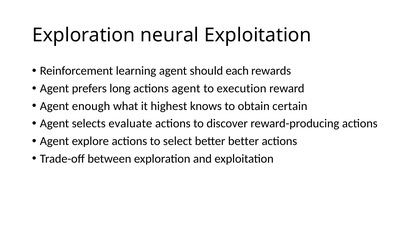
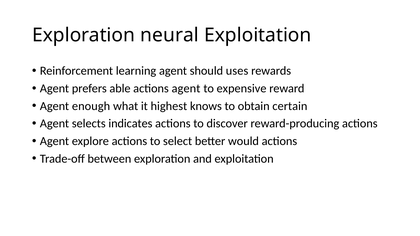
each: each -> uses
long: long -> able
execution: execution -> expensive
evaluate: evaluate -> indicates
better better: better -> would
